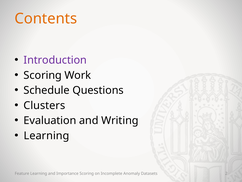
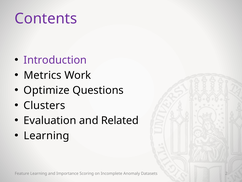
Contents colour: orange -> purple
Scoring at (43, 75): Scoring -> Metrics
Schedule: Schedule -> Optimize
Writing: Writing -> Related
